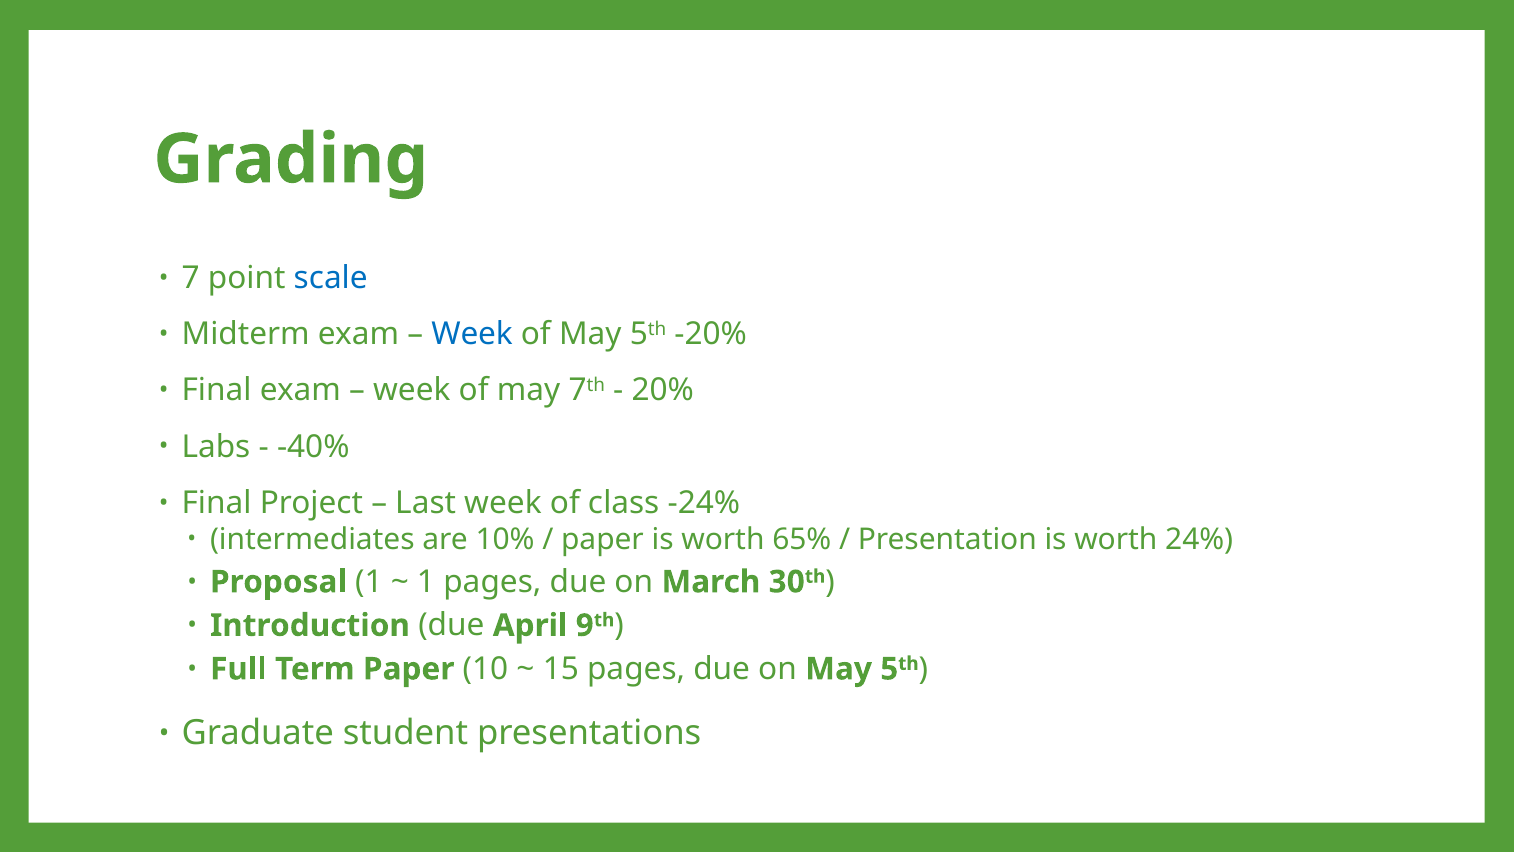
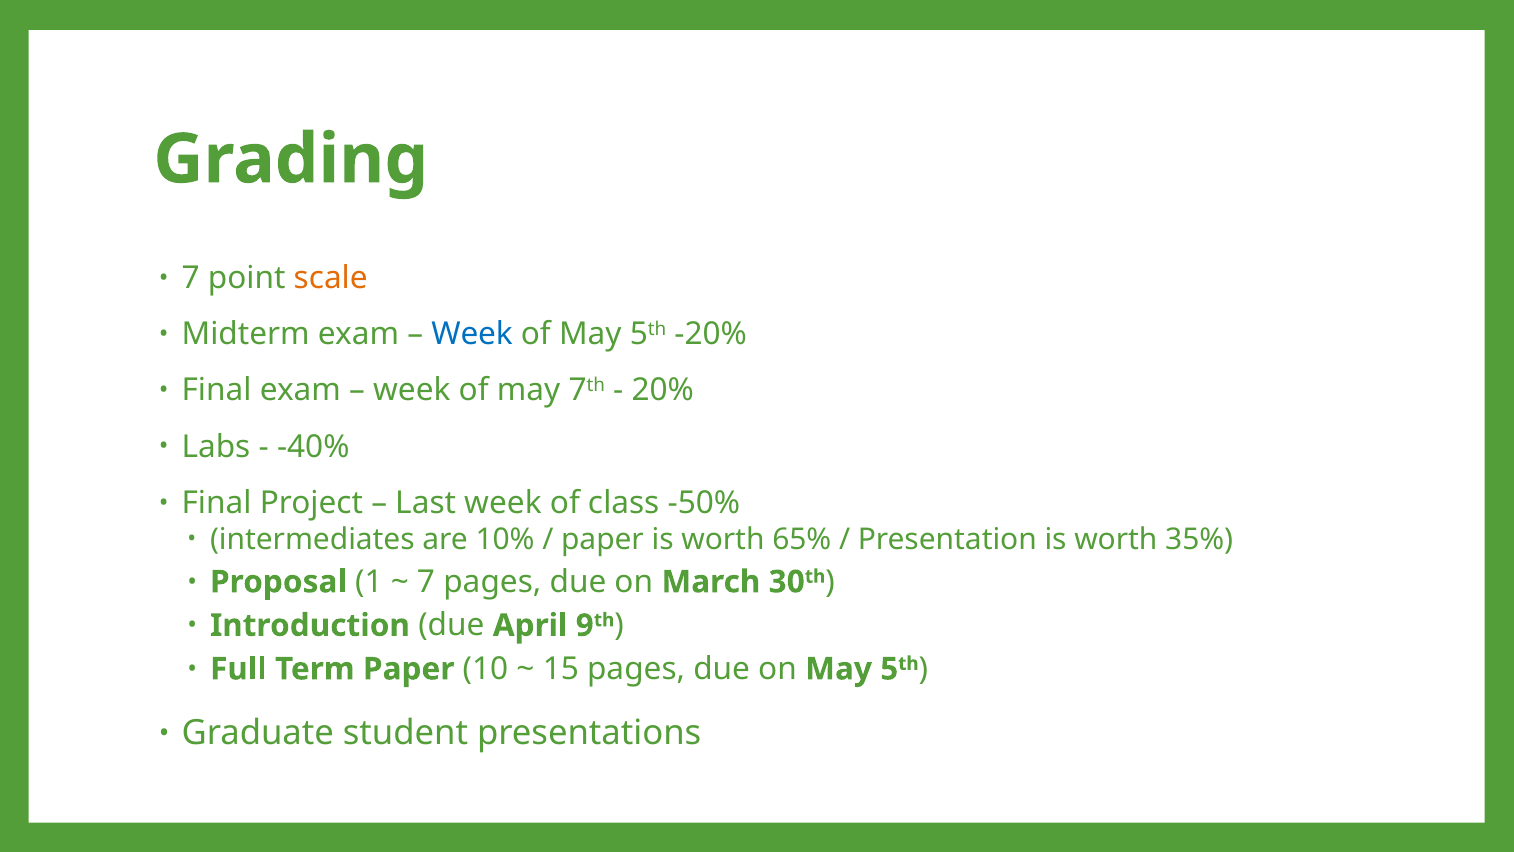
scale colour: blue -> orange
-24%: -24% -> -50%
24%: 24% -> 35%
1 at (426, 582): 1 -> 7
